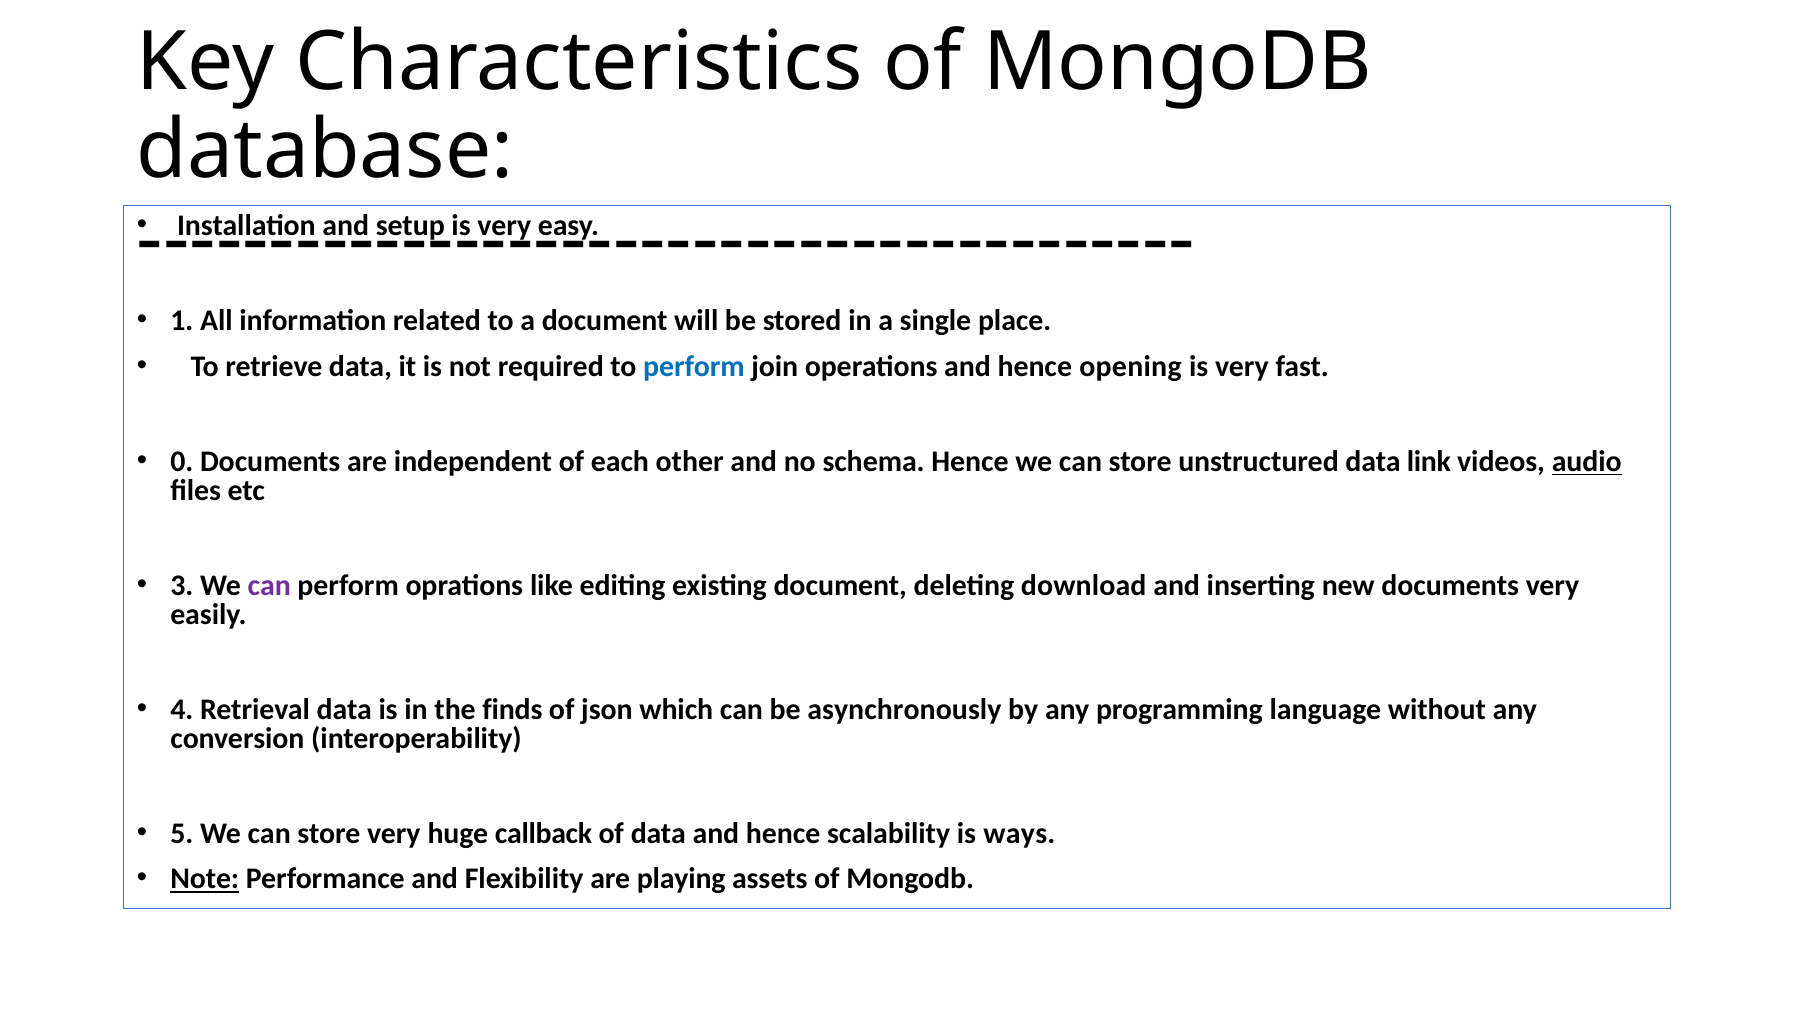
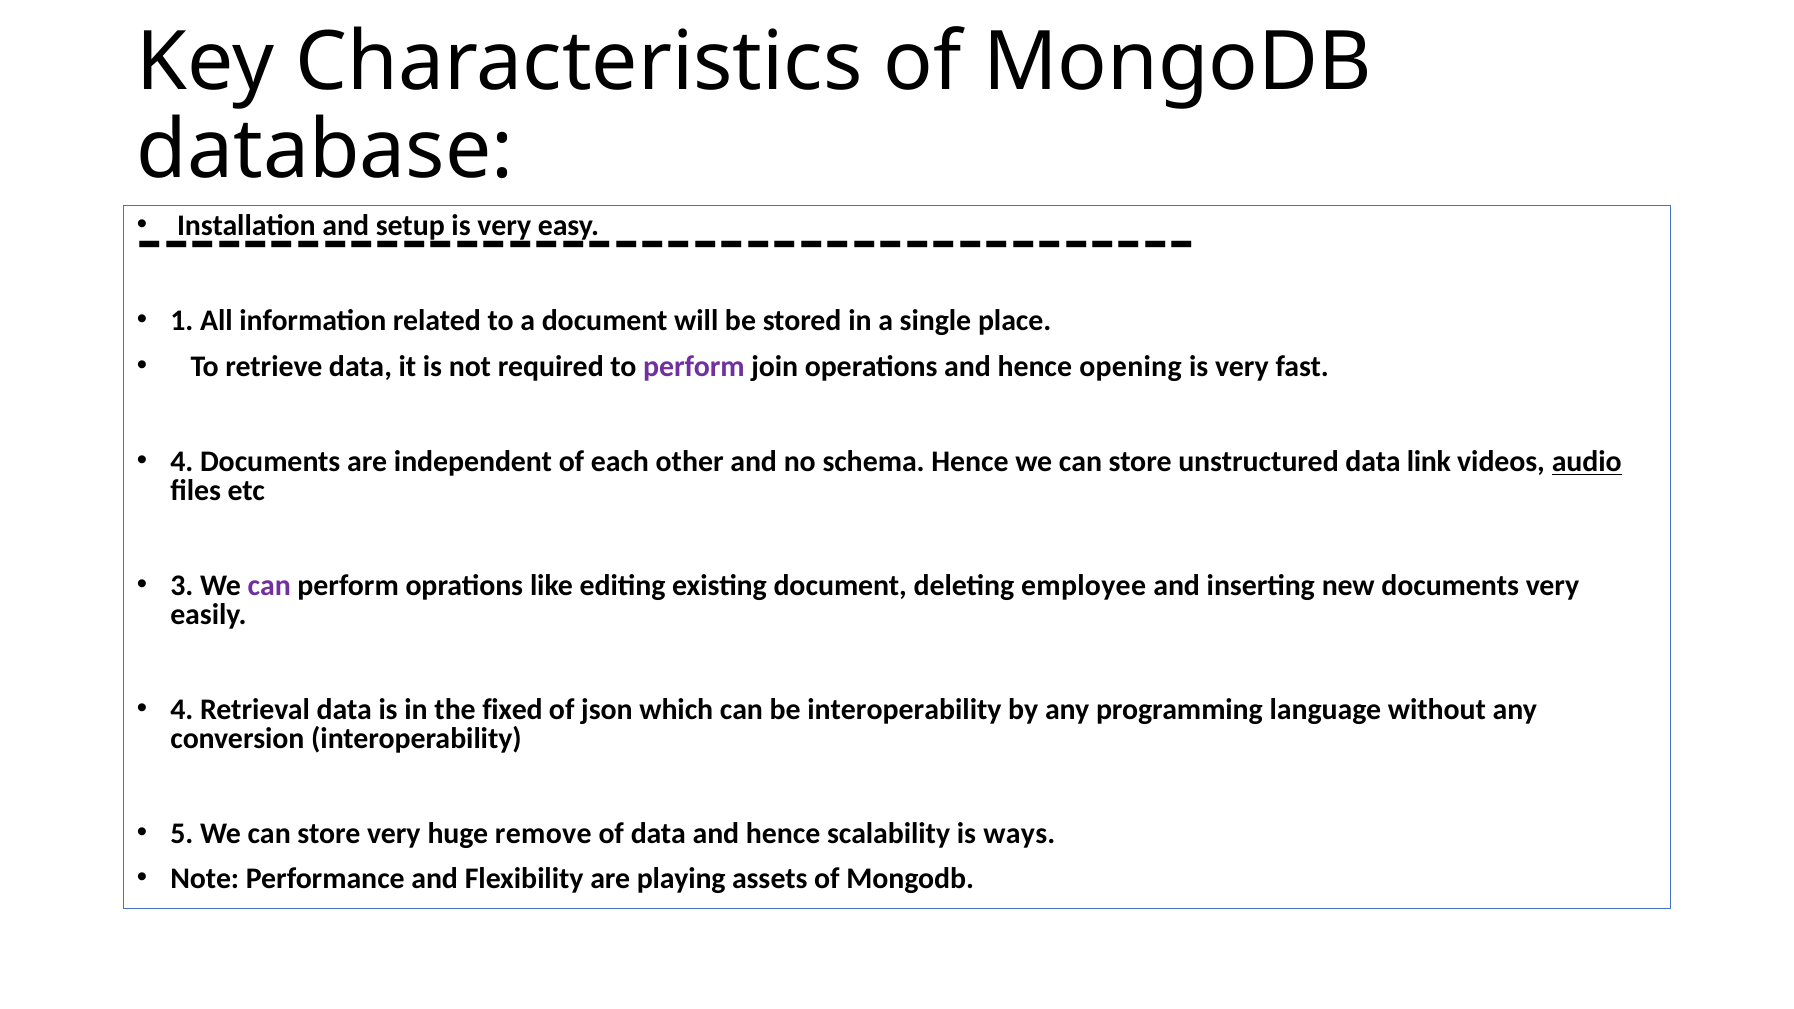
perform at (694, 367) colour: blue -> purple
0 at (182, 462): 0 -> 4
download: download -> employee
finds: finds -> fixed
be asynchronously: asynchronously -> interoperability
callback: callback -> remove
Note underline: present -> none
